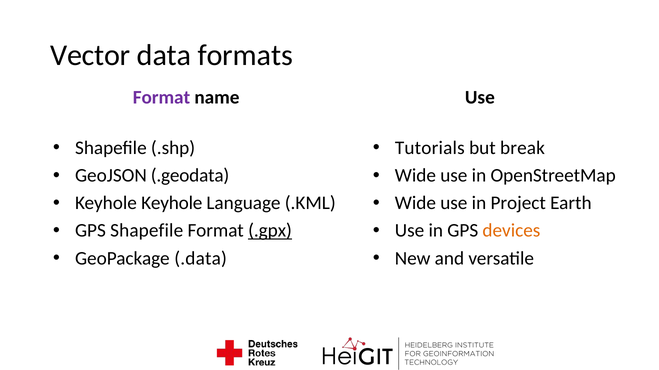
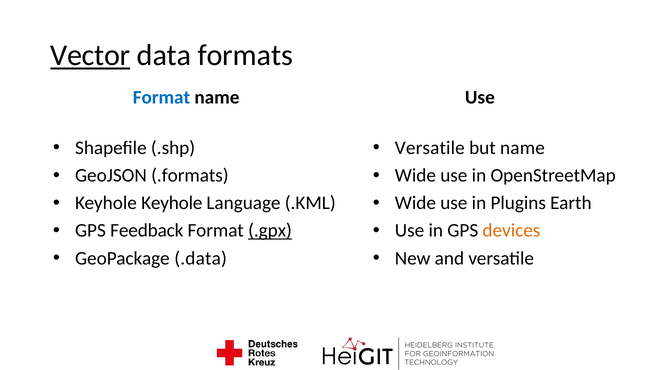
Vector underline: none -> present
Format at (162, 98) colour: purple -> blue
Tutorials at (430, 148): Tutorials -> Versatile
but break: break -> name
.geodata: .geodata -> .formats
Project: Project -> Plugins
GPS Shapefile: Shapefile -> Feedback
